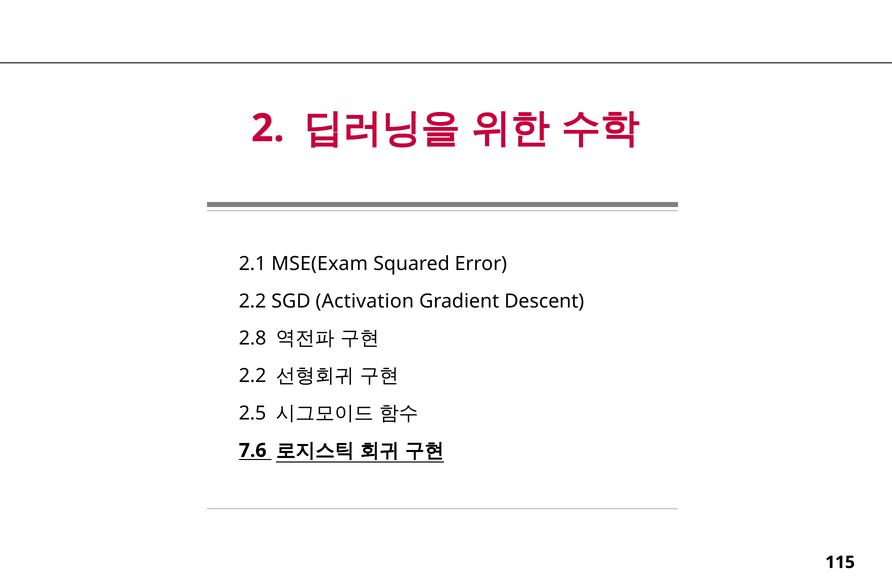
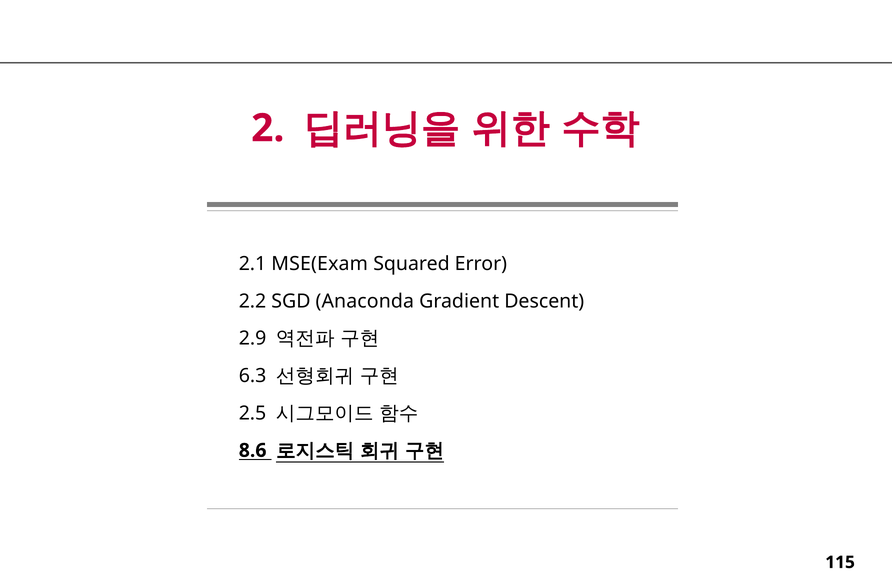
Activation: Activation -> Anaconda
2.8: 2.8 -> 2.9
2.2 at (253, 376): 2.2 -> 6.3
7.6: 7.6 -> 8.6
